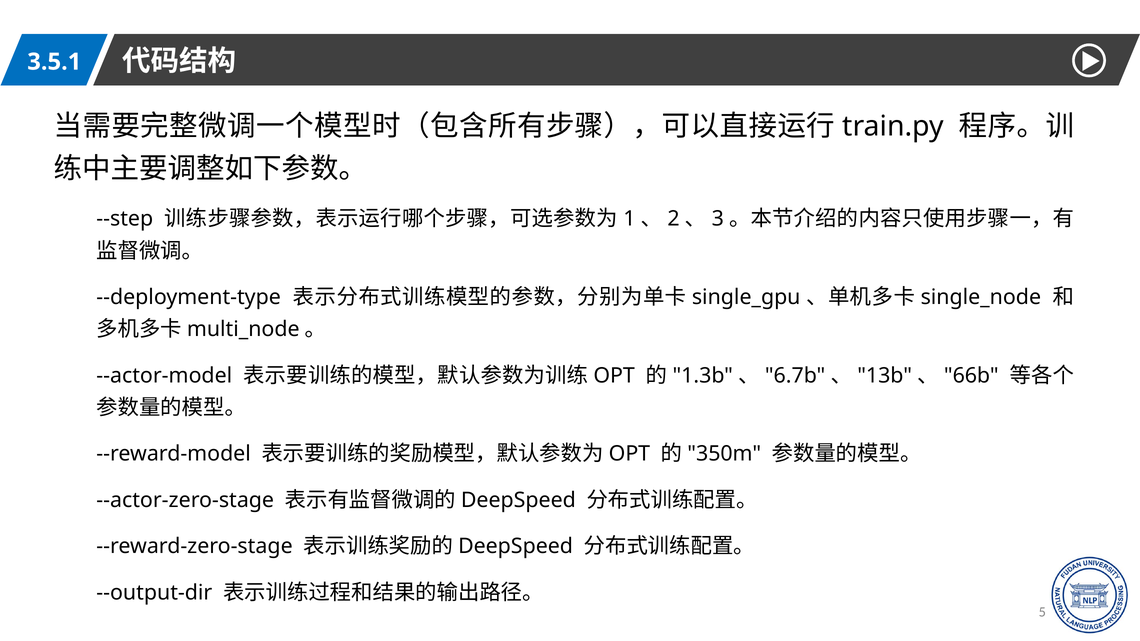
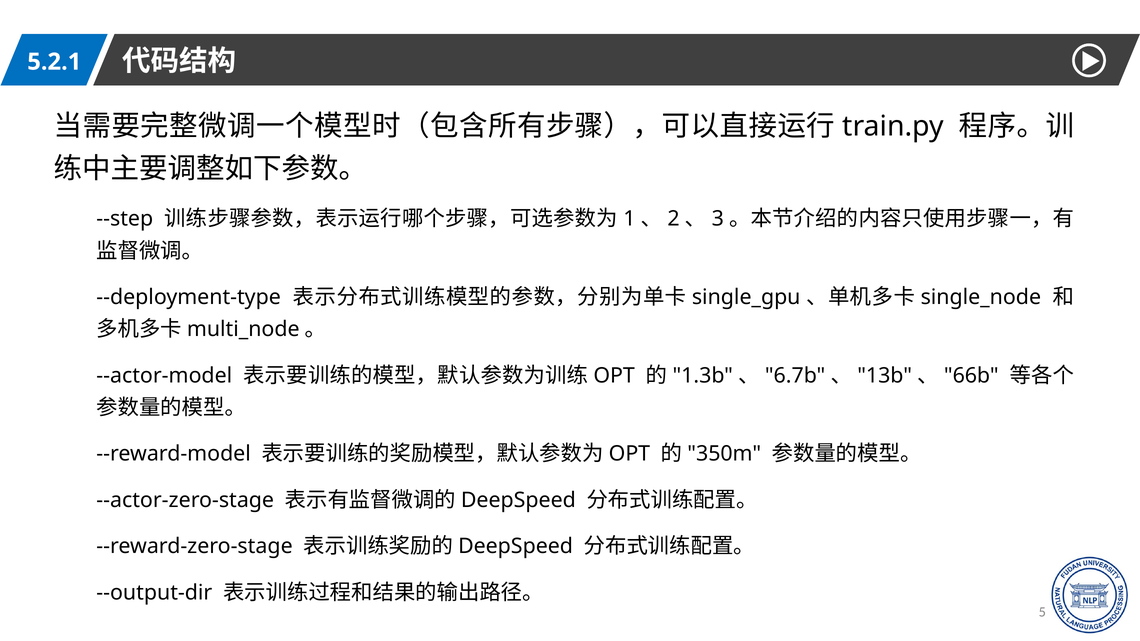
3.5.1: 3.5.1 -> 5.2.1
